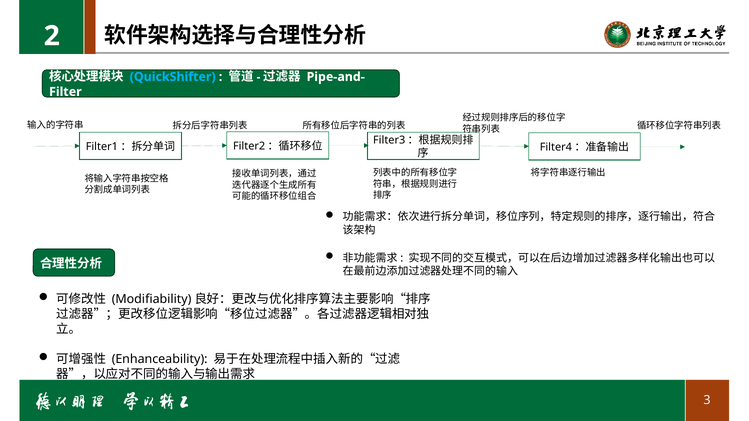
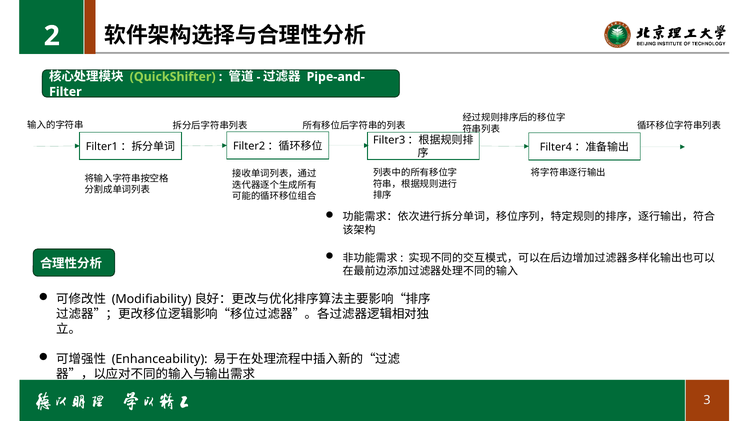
QuickShifter colour: light blue -> light green
